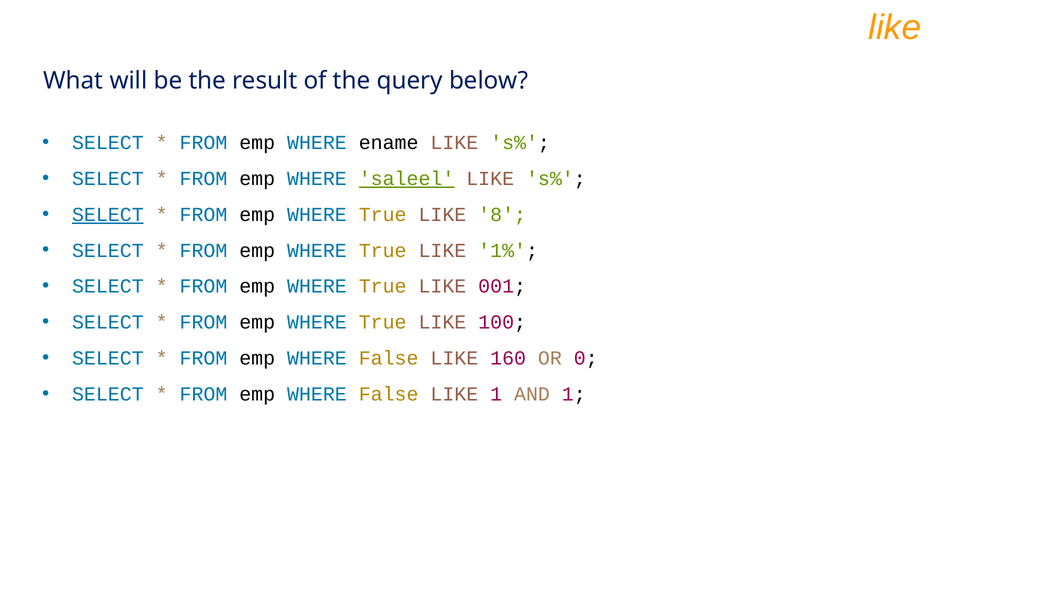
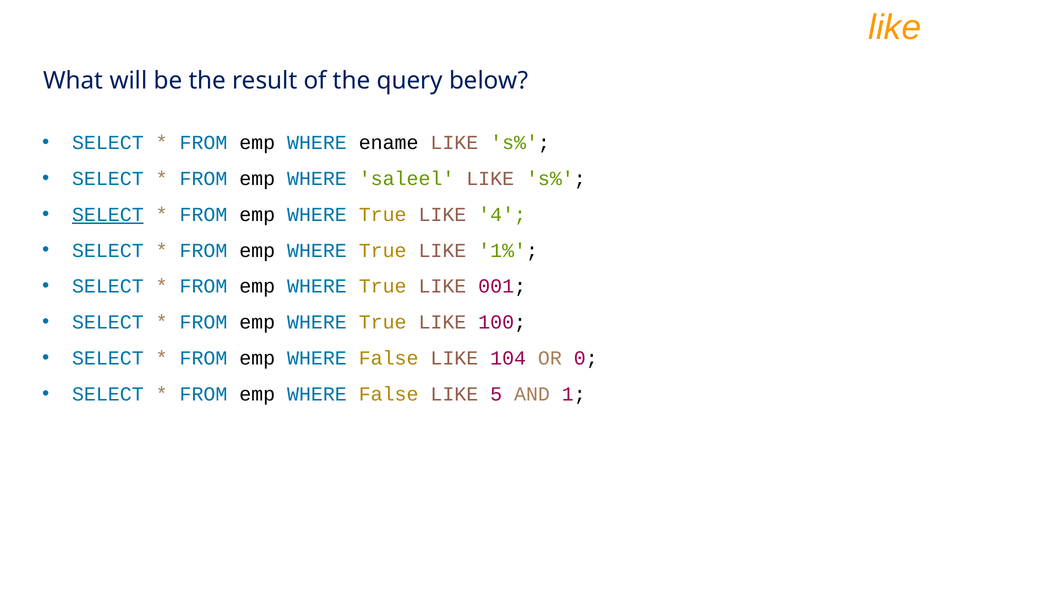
saleel underline: present -> none
8: 8 -> 4
160: 160 -> 104
LIKE 1: 1 -> 5
